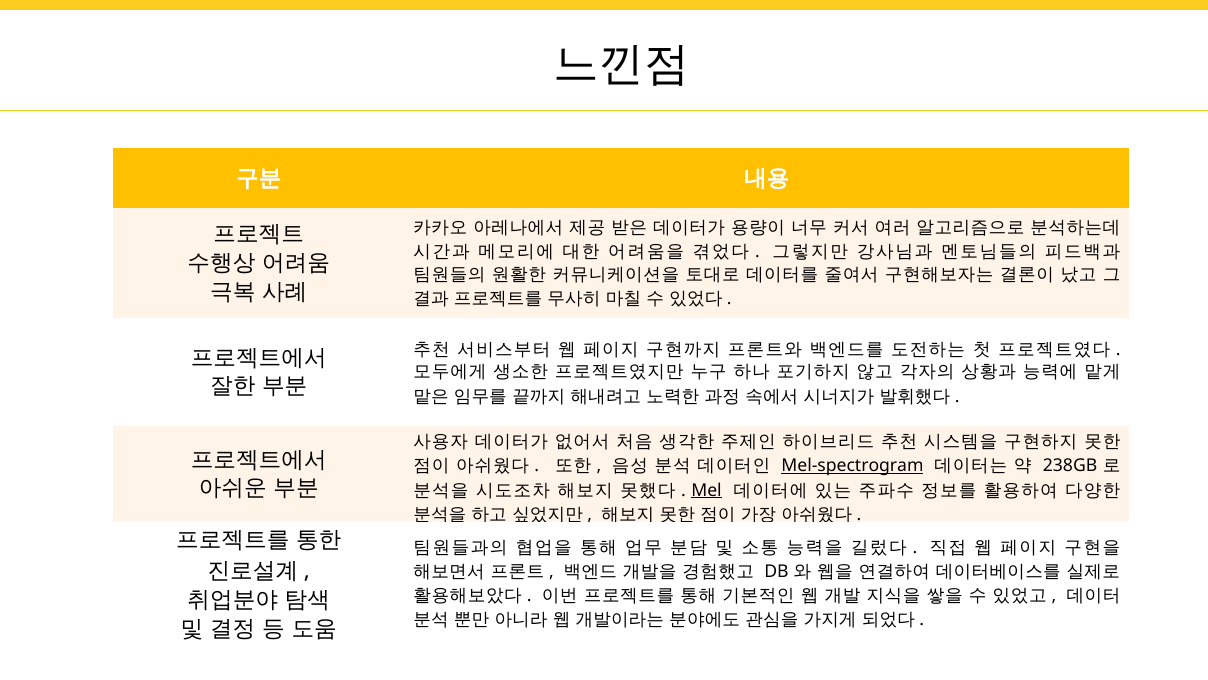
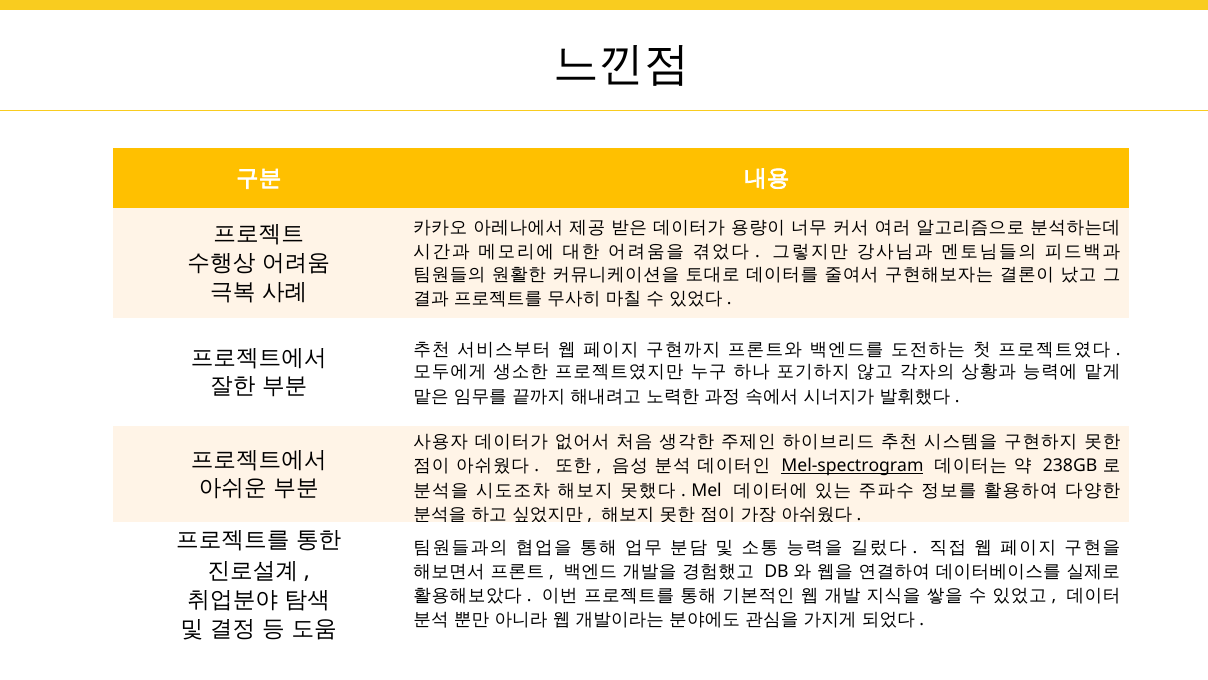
Mel underline: present -> none
